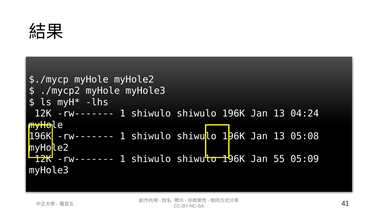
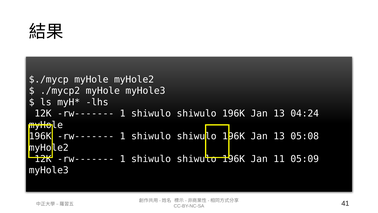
55: 55 -> 11
